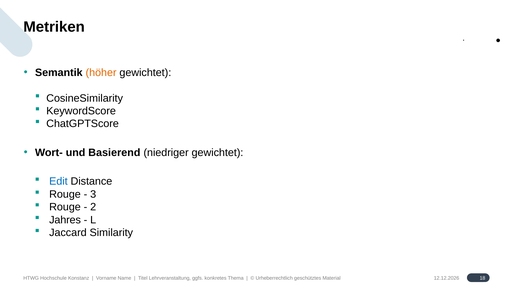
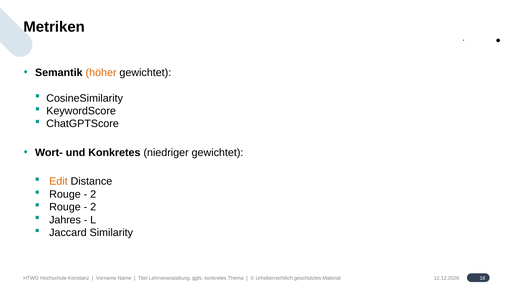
und Basierend: Basierend -> Konkretes
Edit colour: blue -> orange
3 at (93, 195): 3 -> 2
